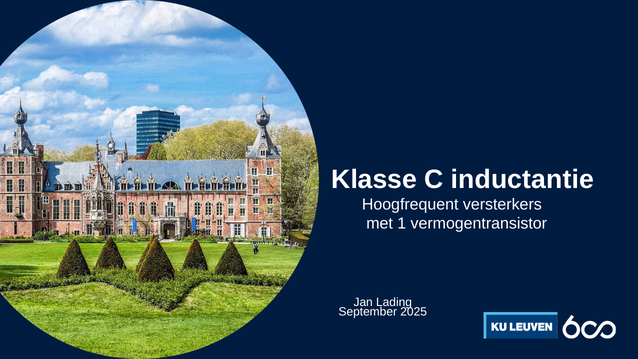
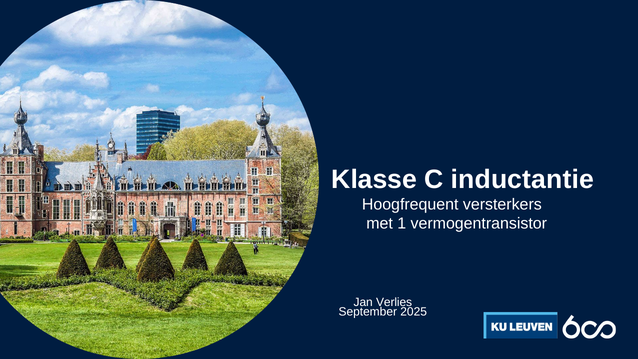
Lading: Lading -> Verlies
